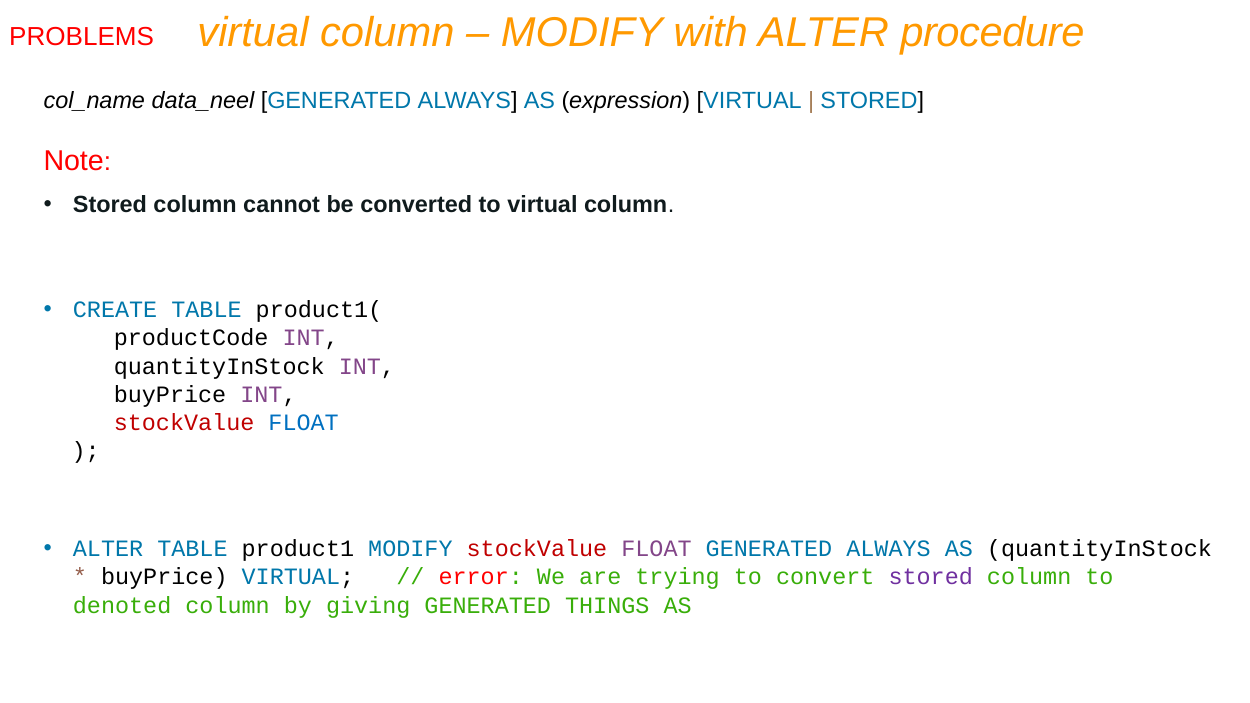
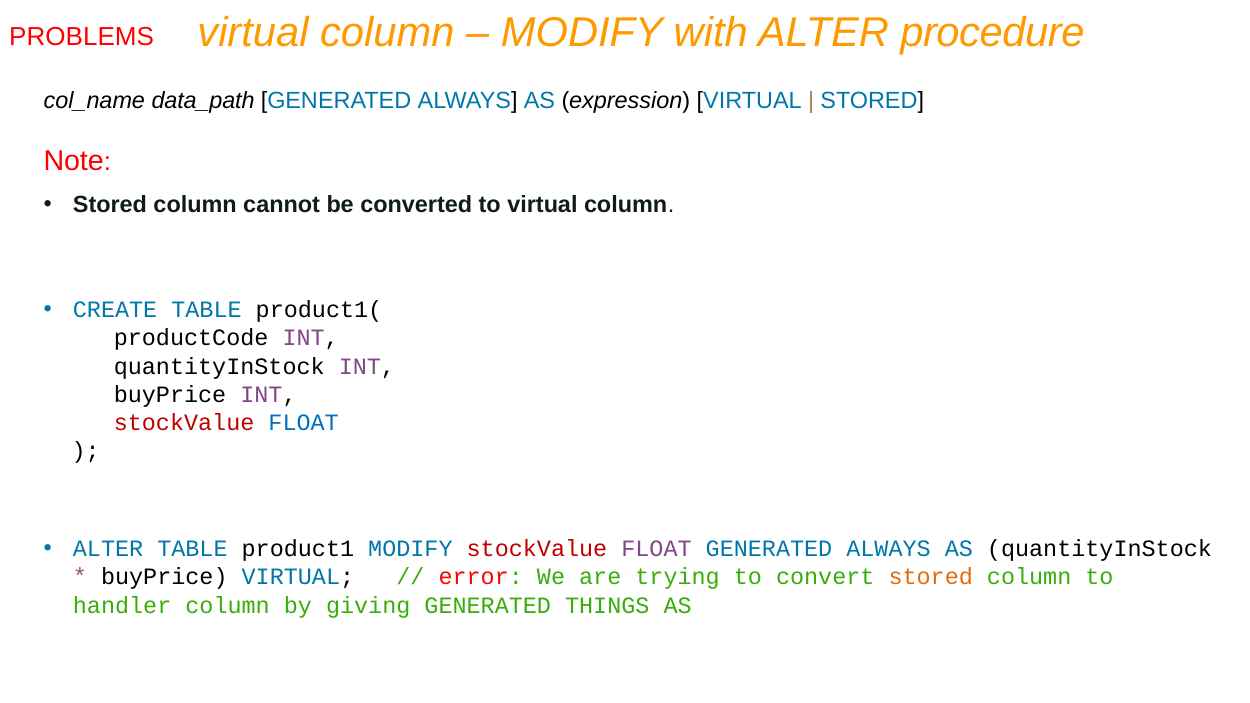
data_neel: data_neel -> data_path
stored at (931, 577) colour: purple -> orange
denoted: denoted -> handler
